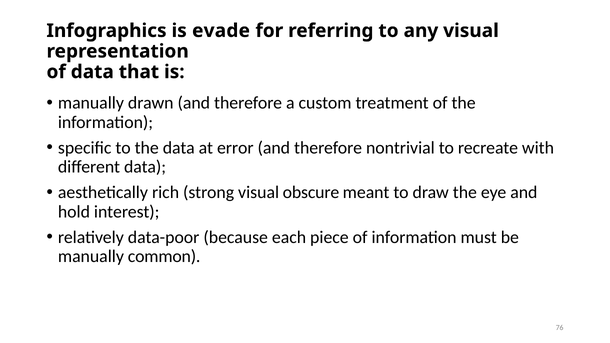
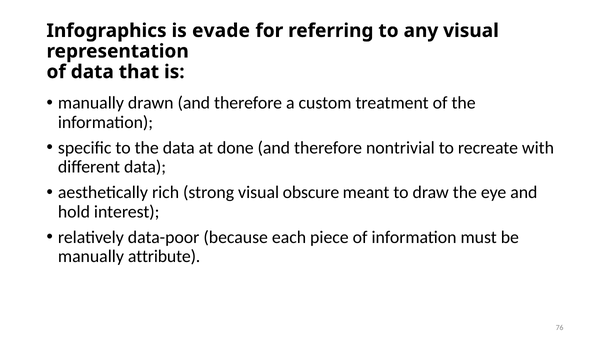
error: error -> done
common: common -> attribute
